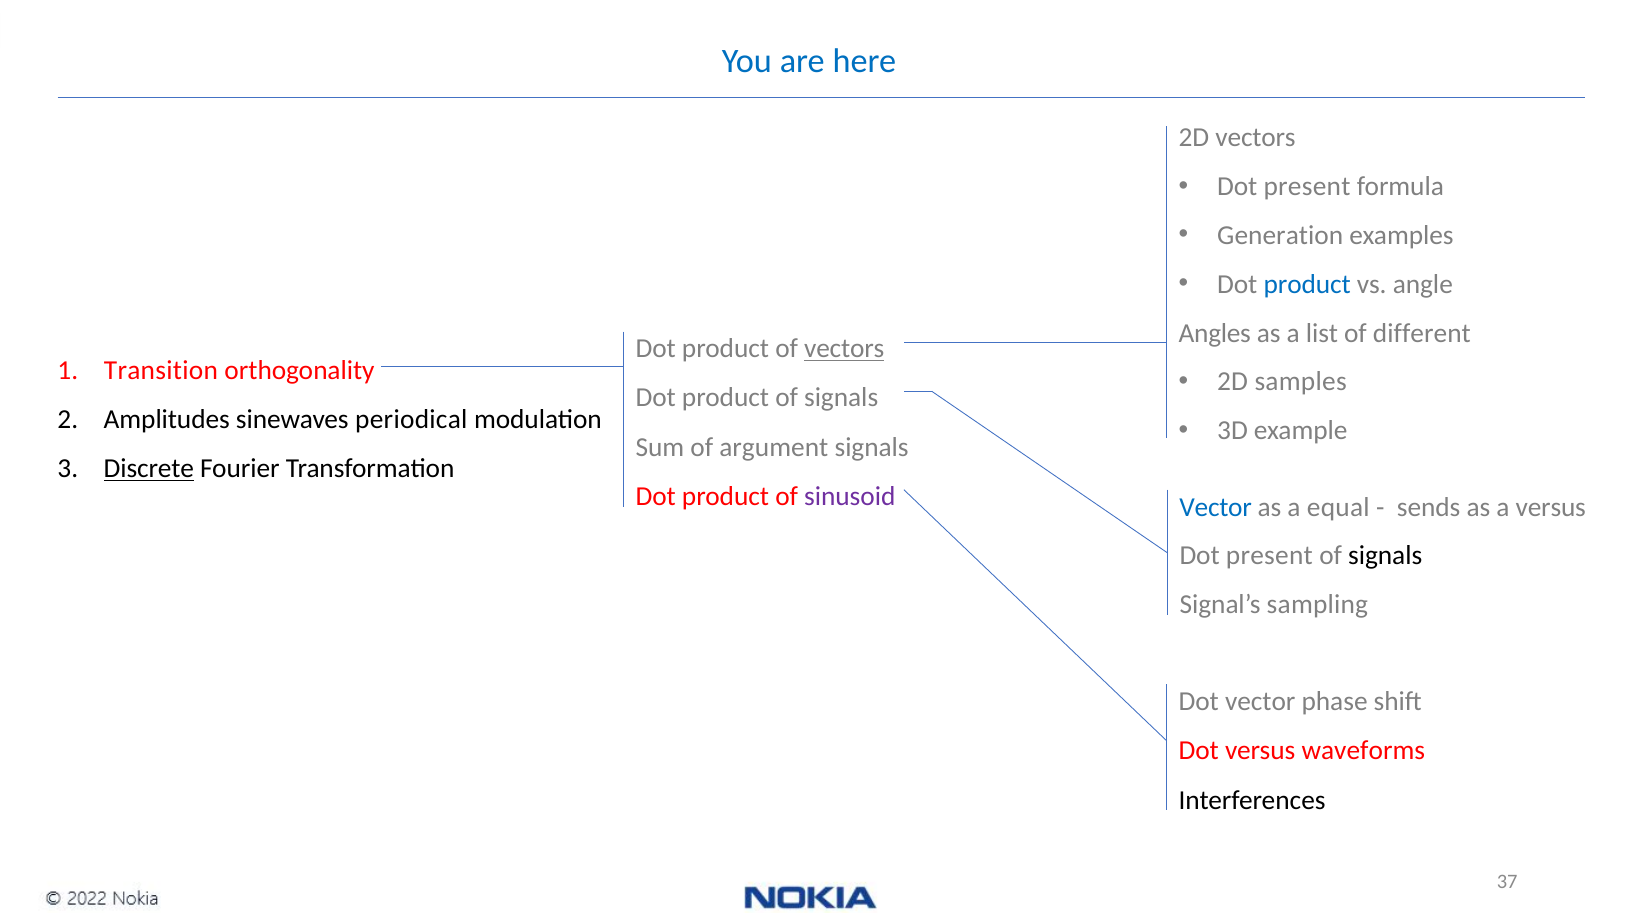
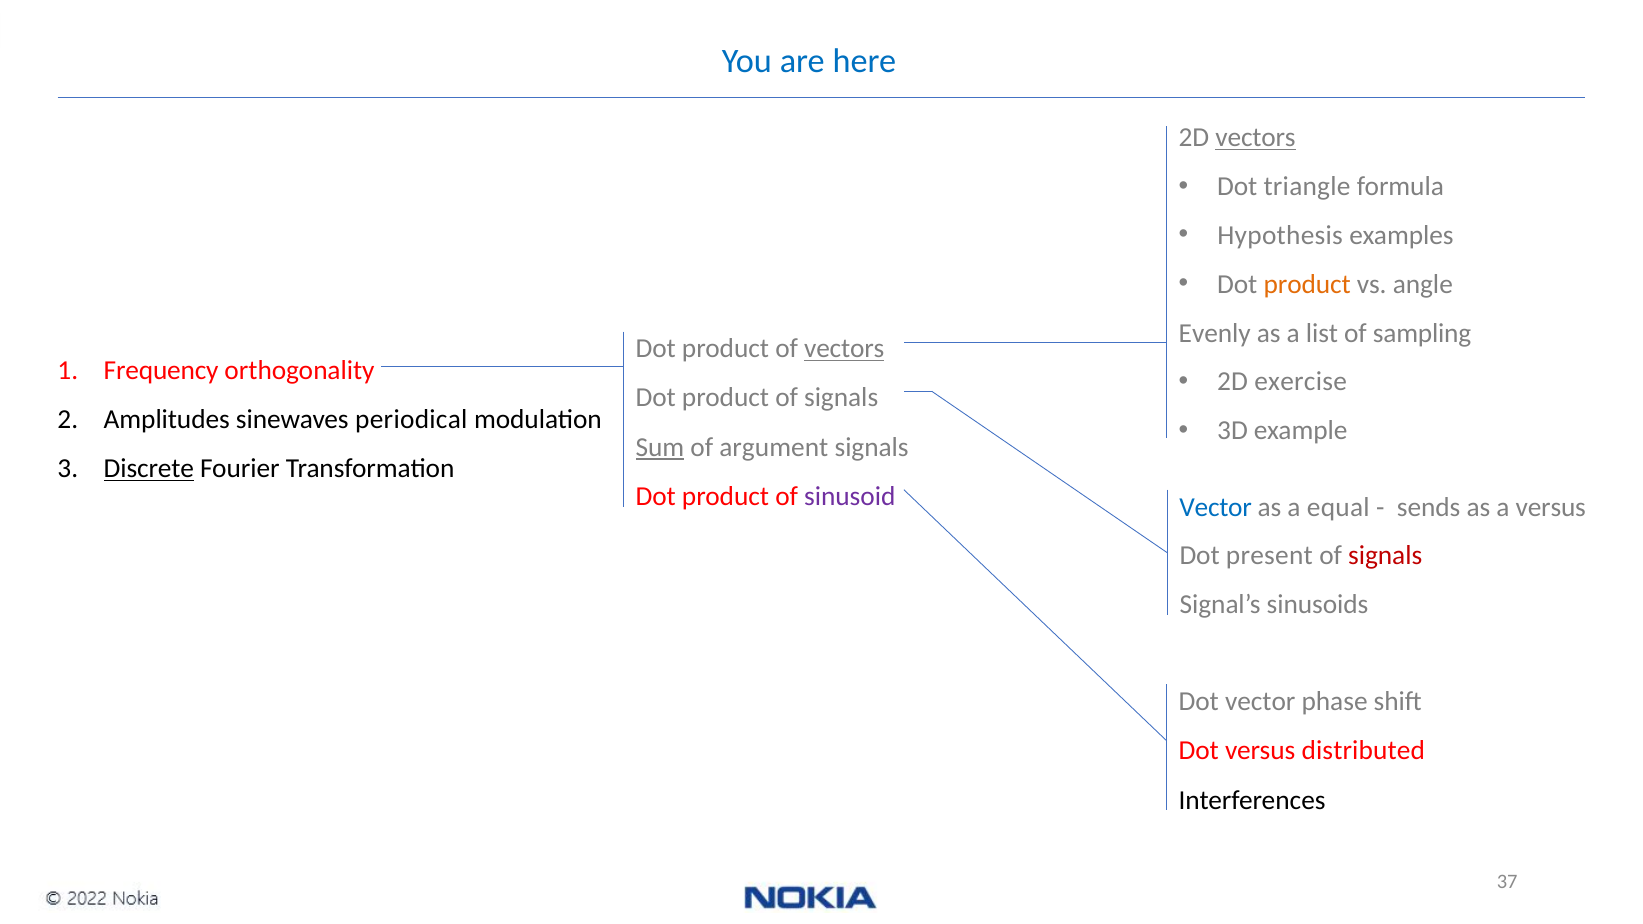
vectors at (1256, 138) underline: none -> present
present at (1307, 187): present -> triangle
Generation: Generation -> Hypothesis
product at (1307, 284) colour: blue -> orange
Angles: Angles -> Evenly
different: different -> sampling
Transition: Transition -> Frequency
samples: samples -> exercise
Sum underline: none -> present
signals at (1385, 556) colour: black -> red
sampling: sampling -> sinusoids
waveforms: waveforms -> distributed
